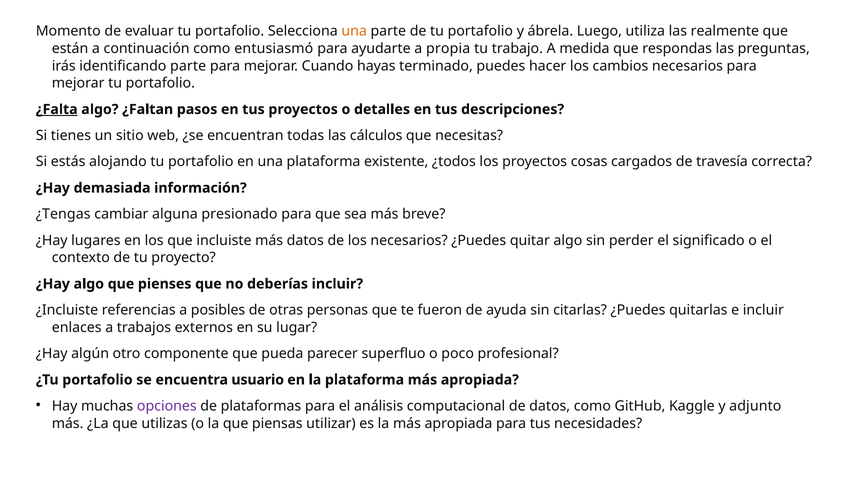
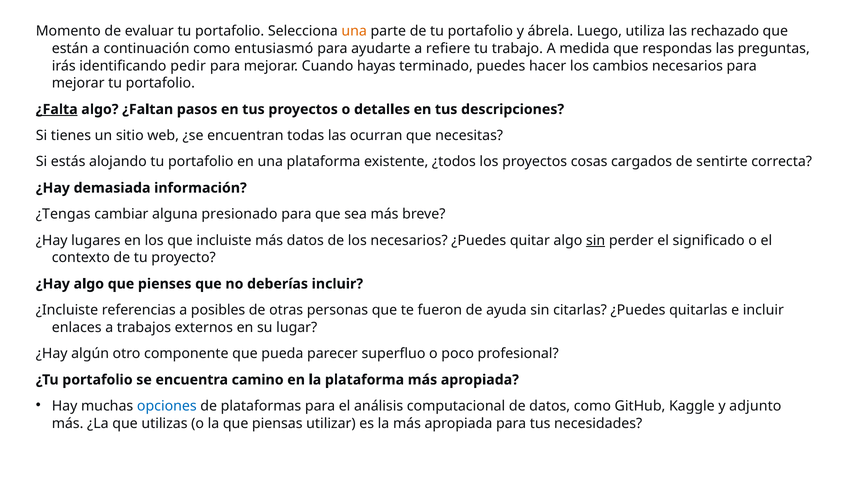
realmente: realmente -> rechazado
propia: propia -> refiere
identificando parte: parte -> pedir
cálculos: cálculos -> ocurran
travesía: travesía -> sentirte
sin at (596, 240) underline: none -> present
usuario: usuario -> camino
opciones colour: purple -> blue
